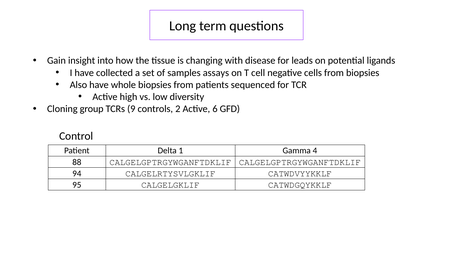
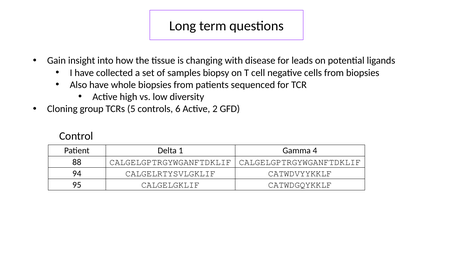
assays: assays -> biopsy
9: 9 -> 5
2: 2 -> 6
6: 6 -> 2
